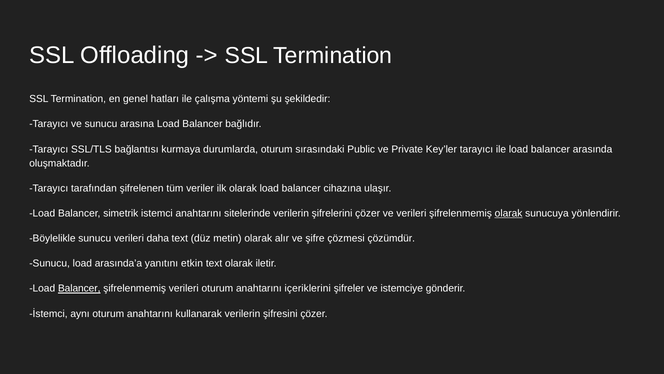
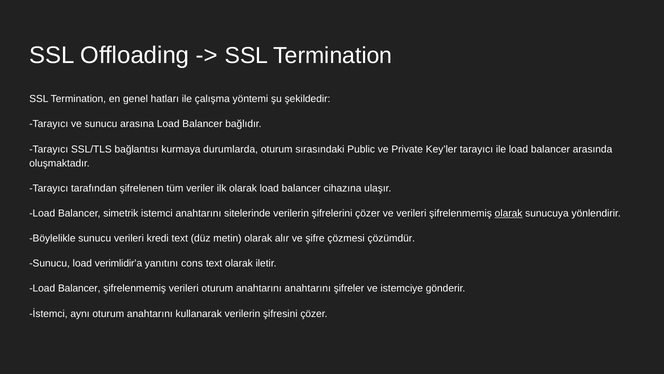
daha: daha -> kredi
arasında’a: arasında’a -> verimlidir’a
etkin: etkin -> cons
Balancer at (79, 288) underline: present -> none
anahtarını içeriklerini: içeriklerini -> anahtarını
